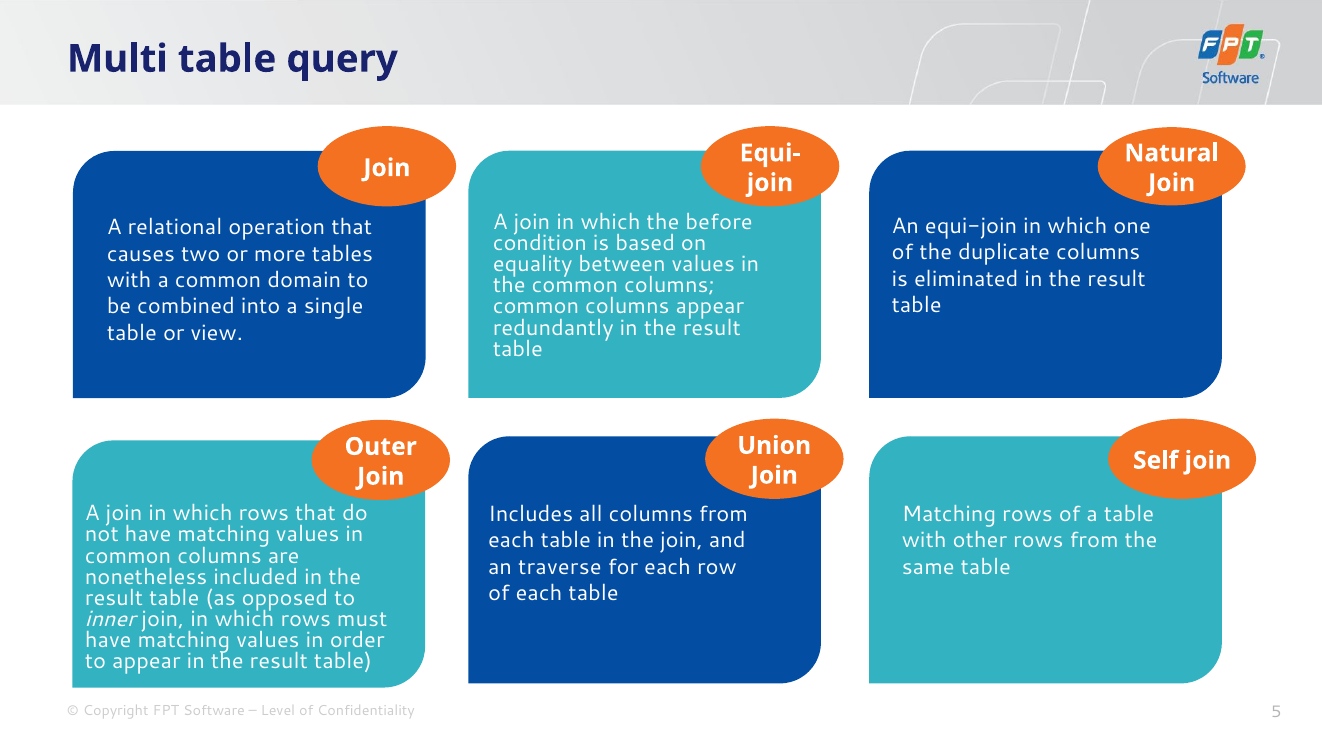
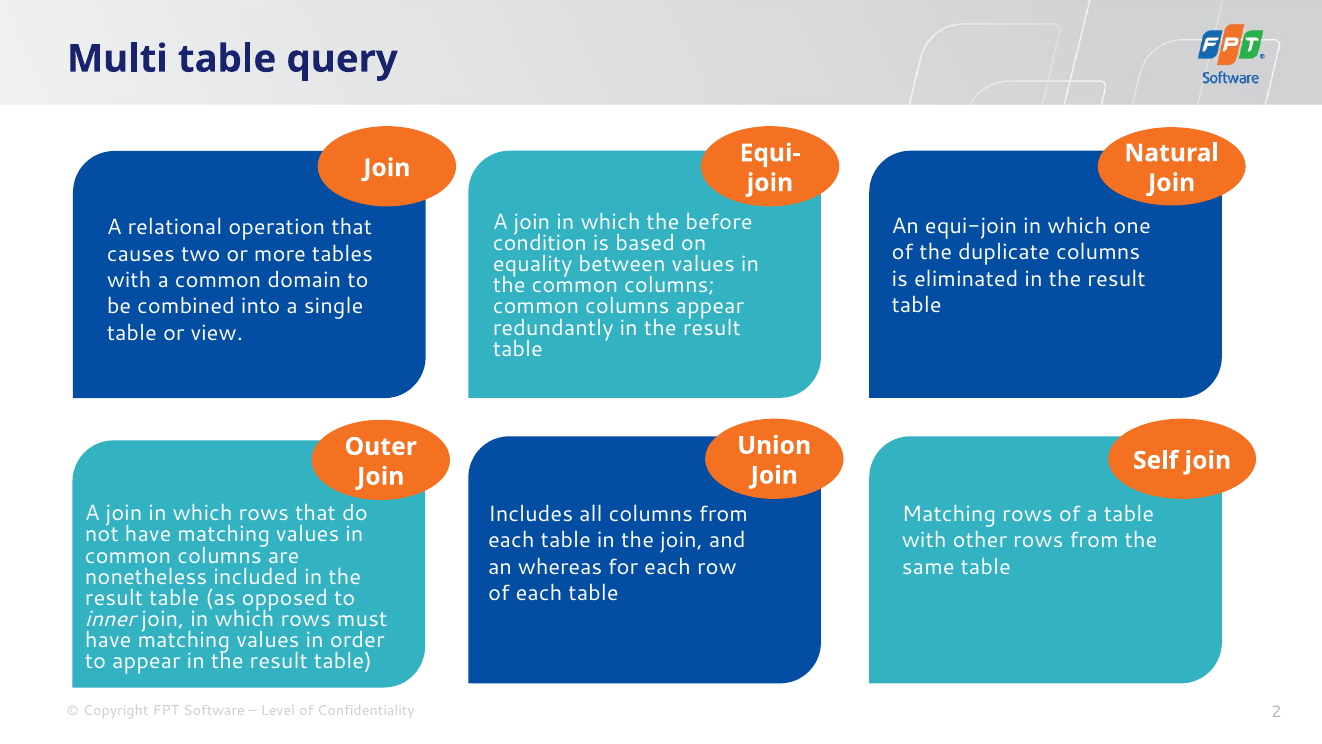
traverse: traverse -> whereas
5: 5 -> 2
